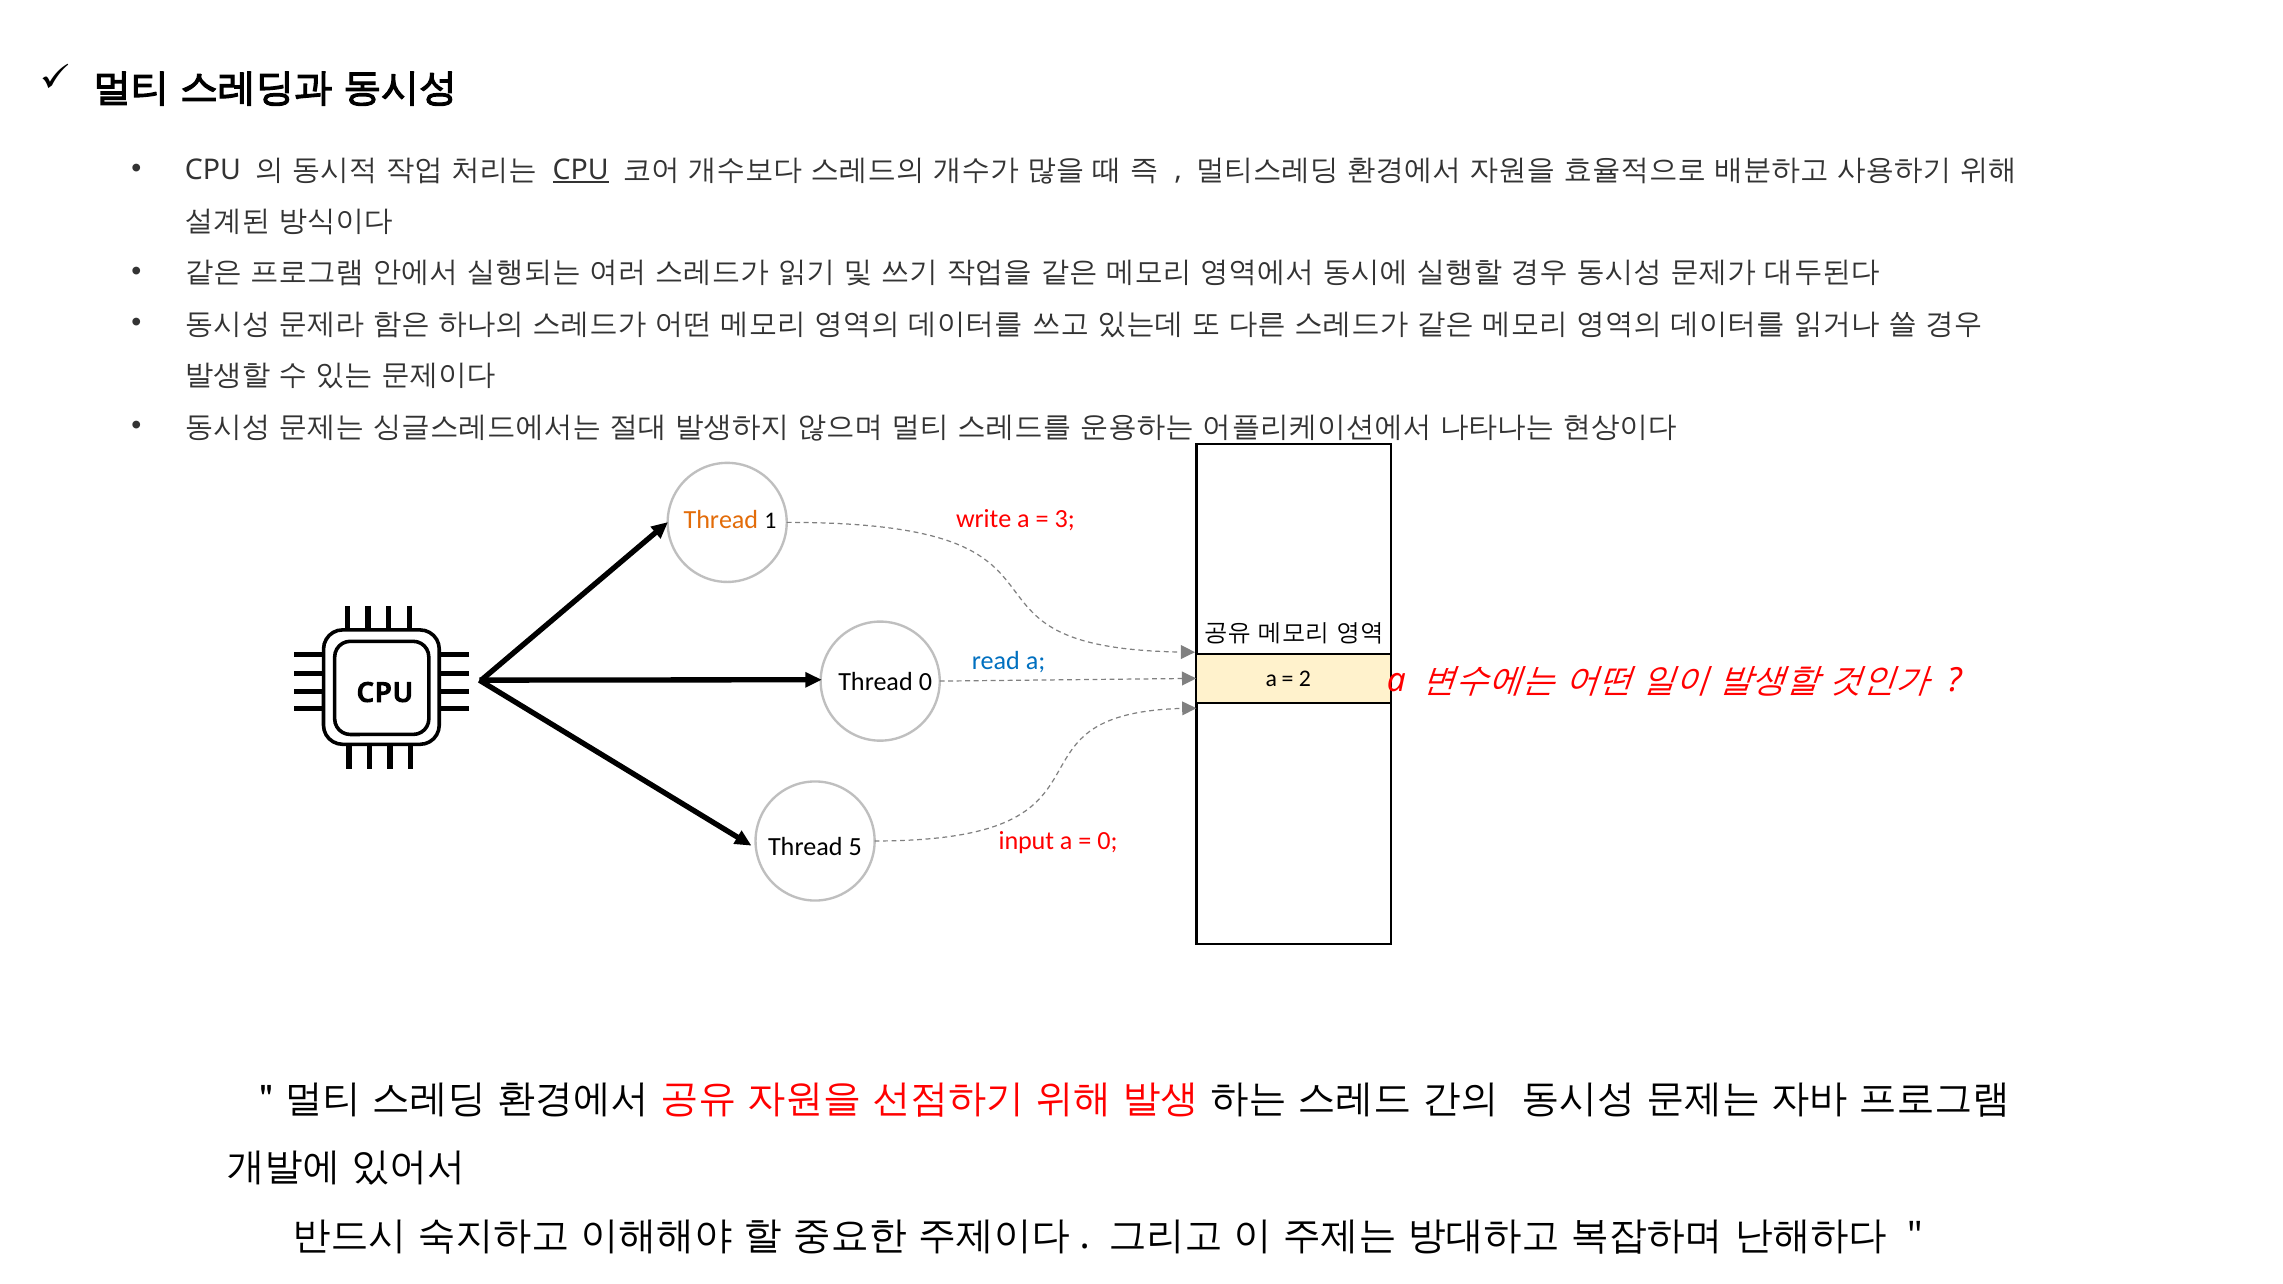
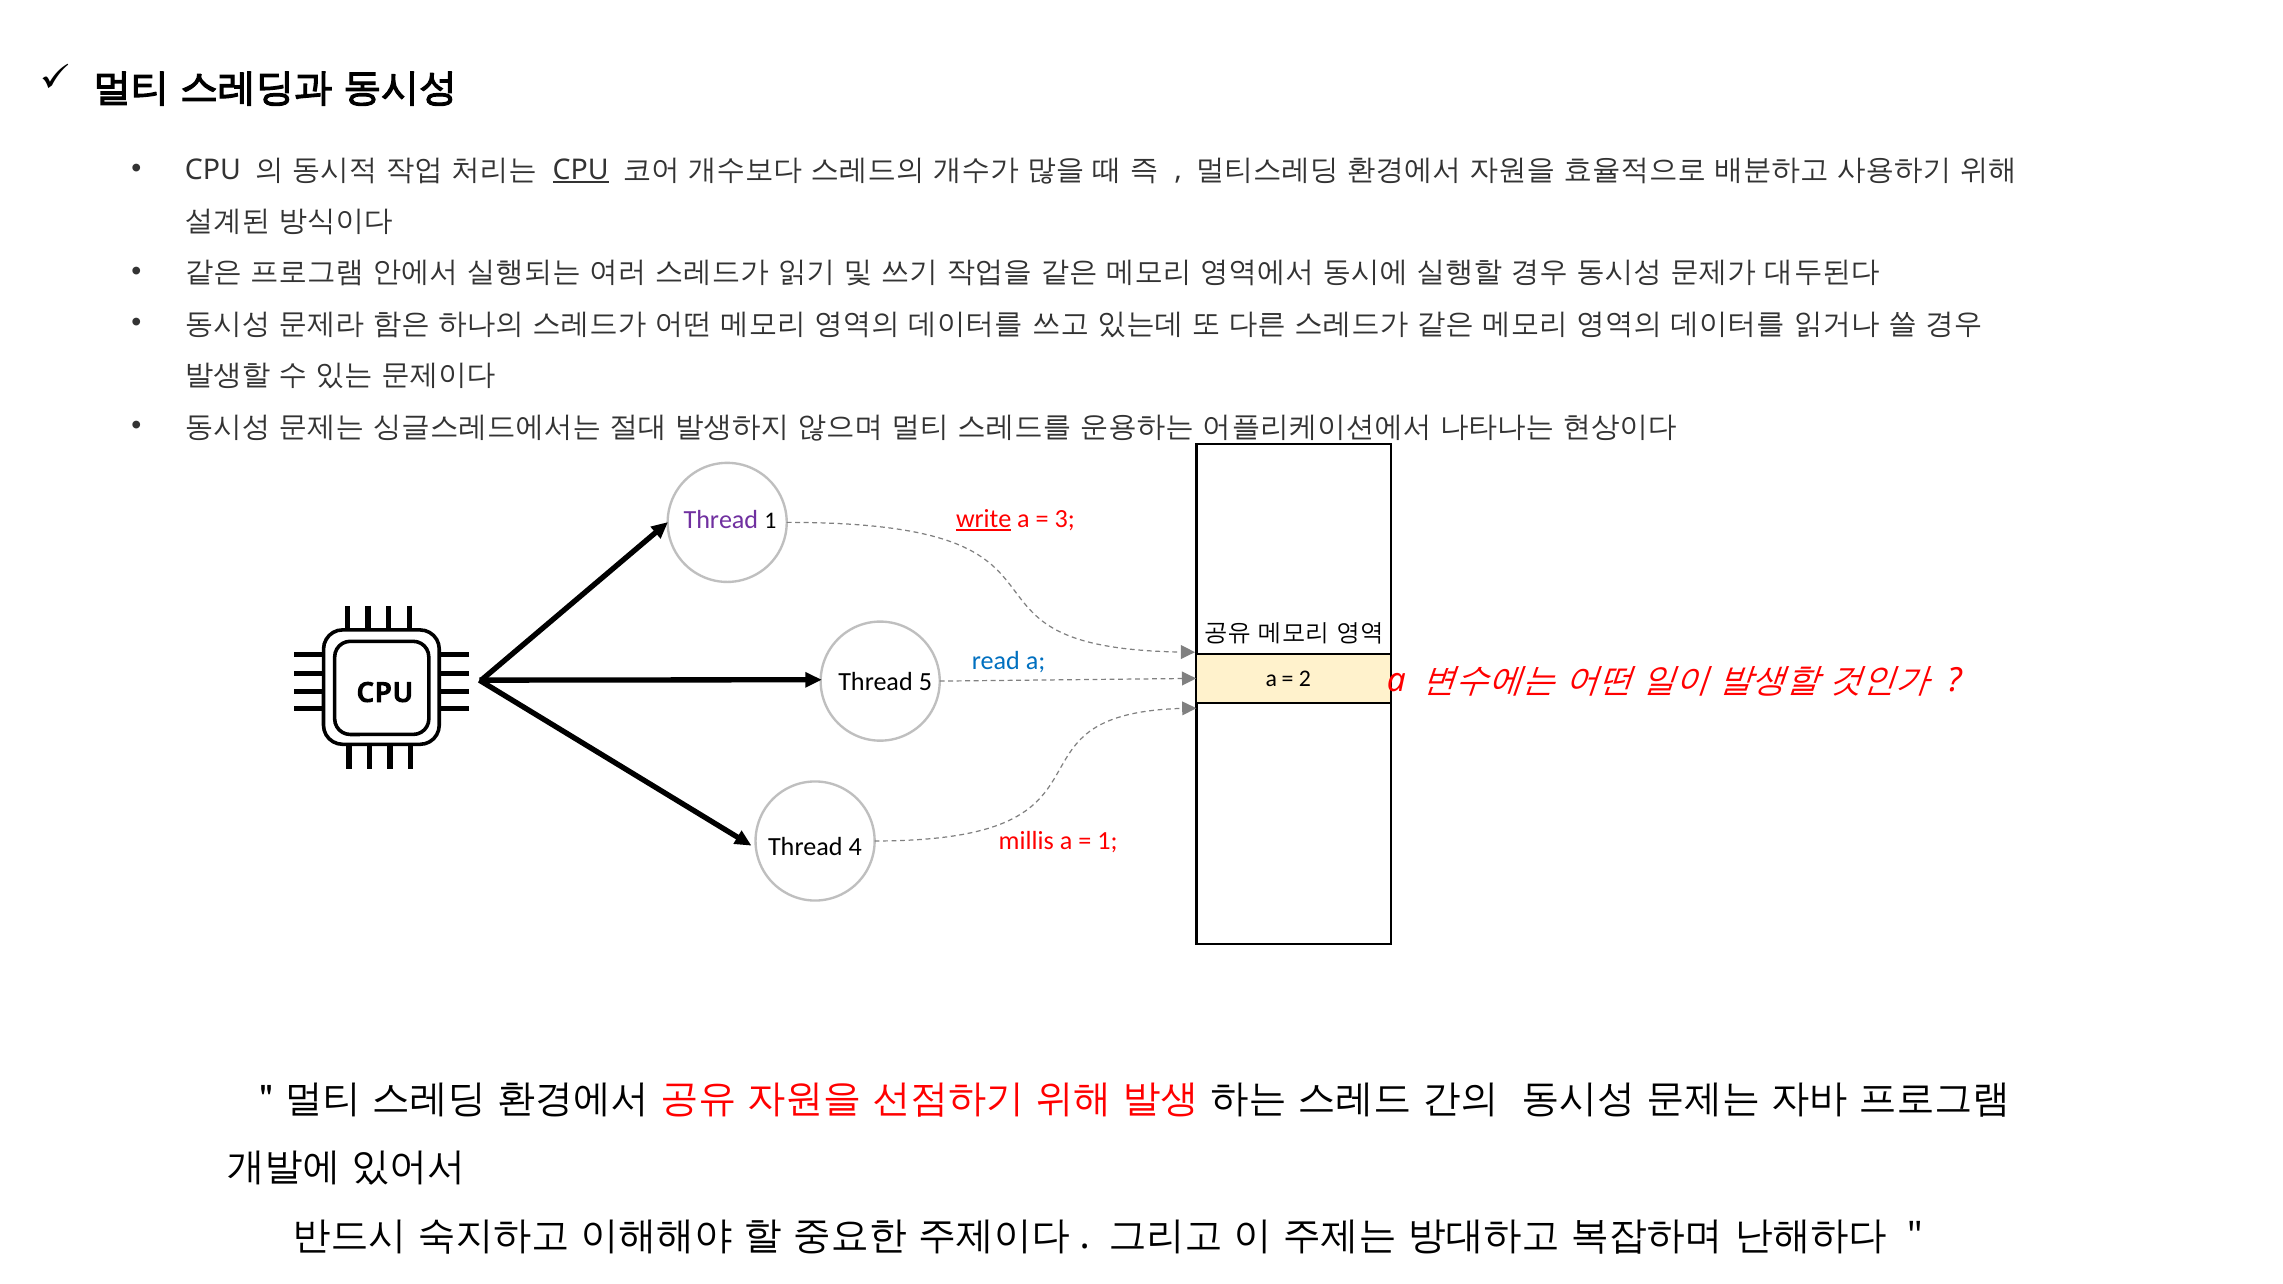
write underline: none -> present
Thread at (721, 520) colour: orange -> purple
Thread 0: 0 -> 5
input: input -> millis
0 at (1107, 841): 0 -> 1
5: 5 -> 4
